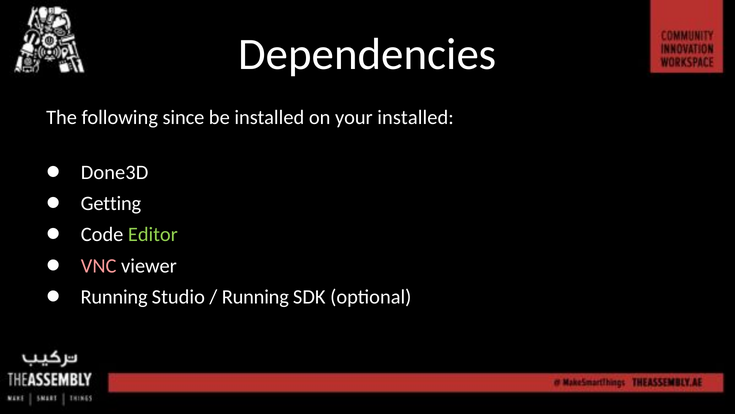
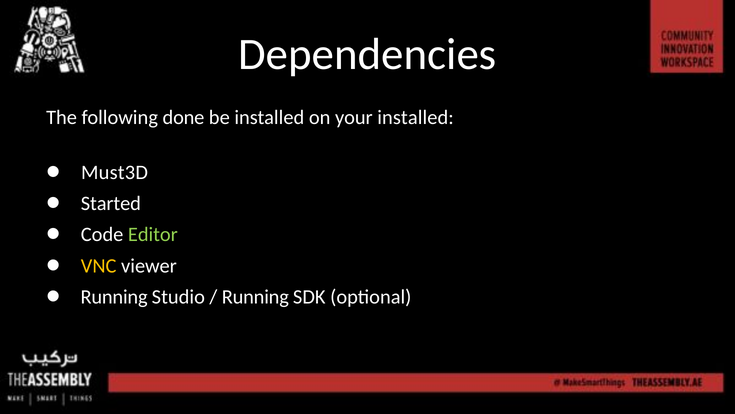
since: since -> done
Done3D: Done3D -> Must3D
Getting: Getting -> Started
VNC colour: pink -> yellow
